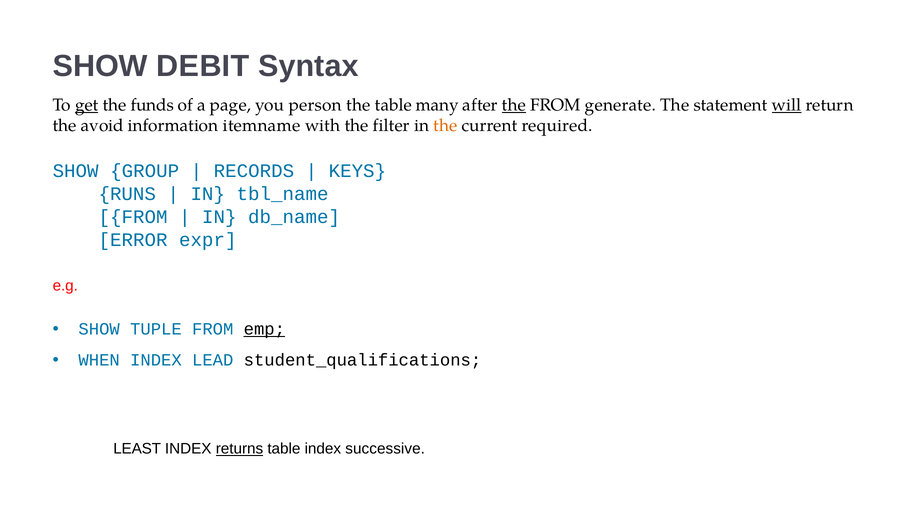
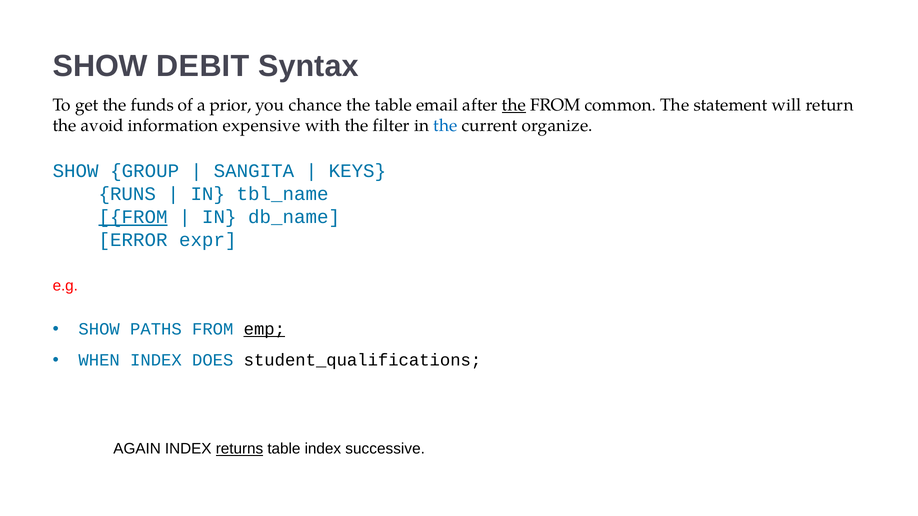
get underline: present -> none
page: page -> prior
person: person -> chance
many: many -> email
generate: generate -> common
will underline: present -> none
itemname: itemname -> expensive
the at (445, 126) colour: orange -> blue
required: required -> organize
RECORDS: RECORDS -> SANGITA
FROM at (133, 217) underline: none -> present
TUPLE: TUPLE -> PATHS
LEAD: LEAD -> DOES
LEAST: LEAST -> AGAIN
